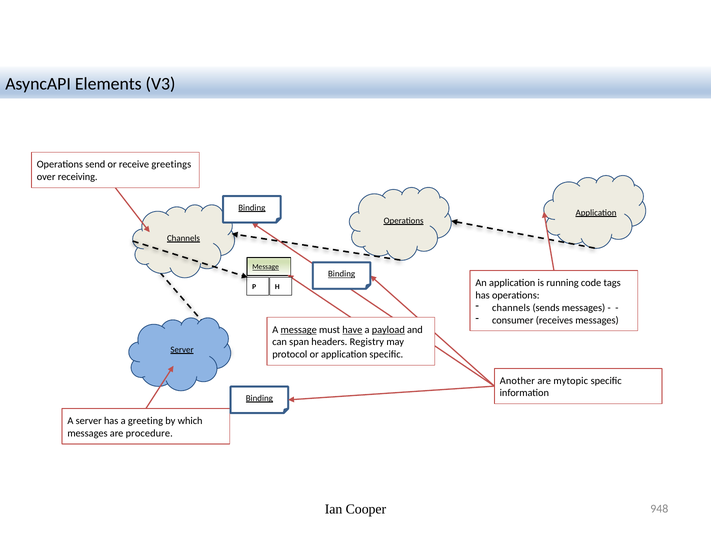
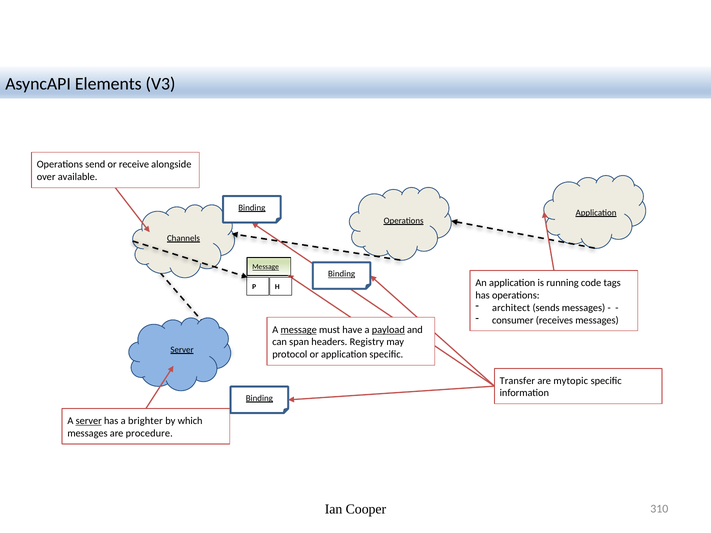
greetings: greetings -> alongside
receiving: receiving -> available
channels at (511, 308): channels -> architect
have underline: present -> none
Another: Another -> Transfer
server at (89, 421) underline: none -> present
greeting: greeting -> brighter
948: 948 -> 310
